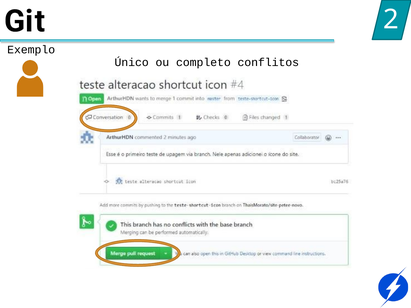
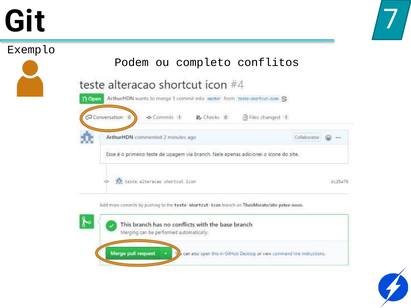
2: 2 -> 7
Único: Único -> Podem
